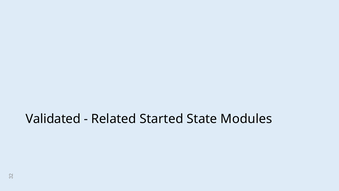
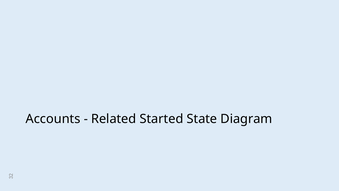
Validated: Validated -> Accounts
Modules: Modules -> Diagram
